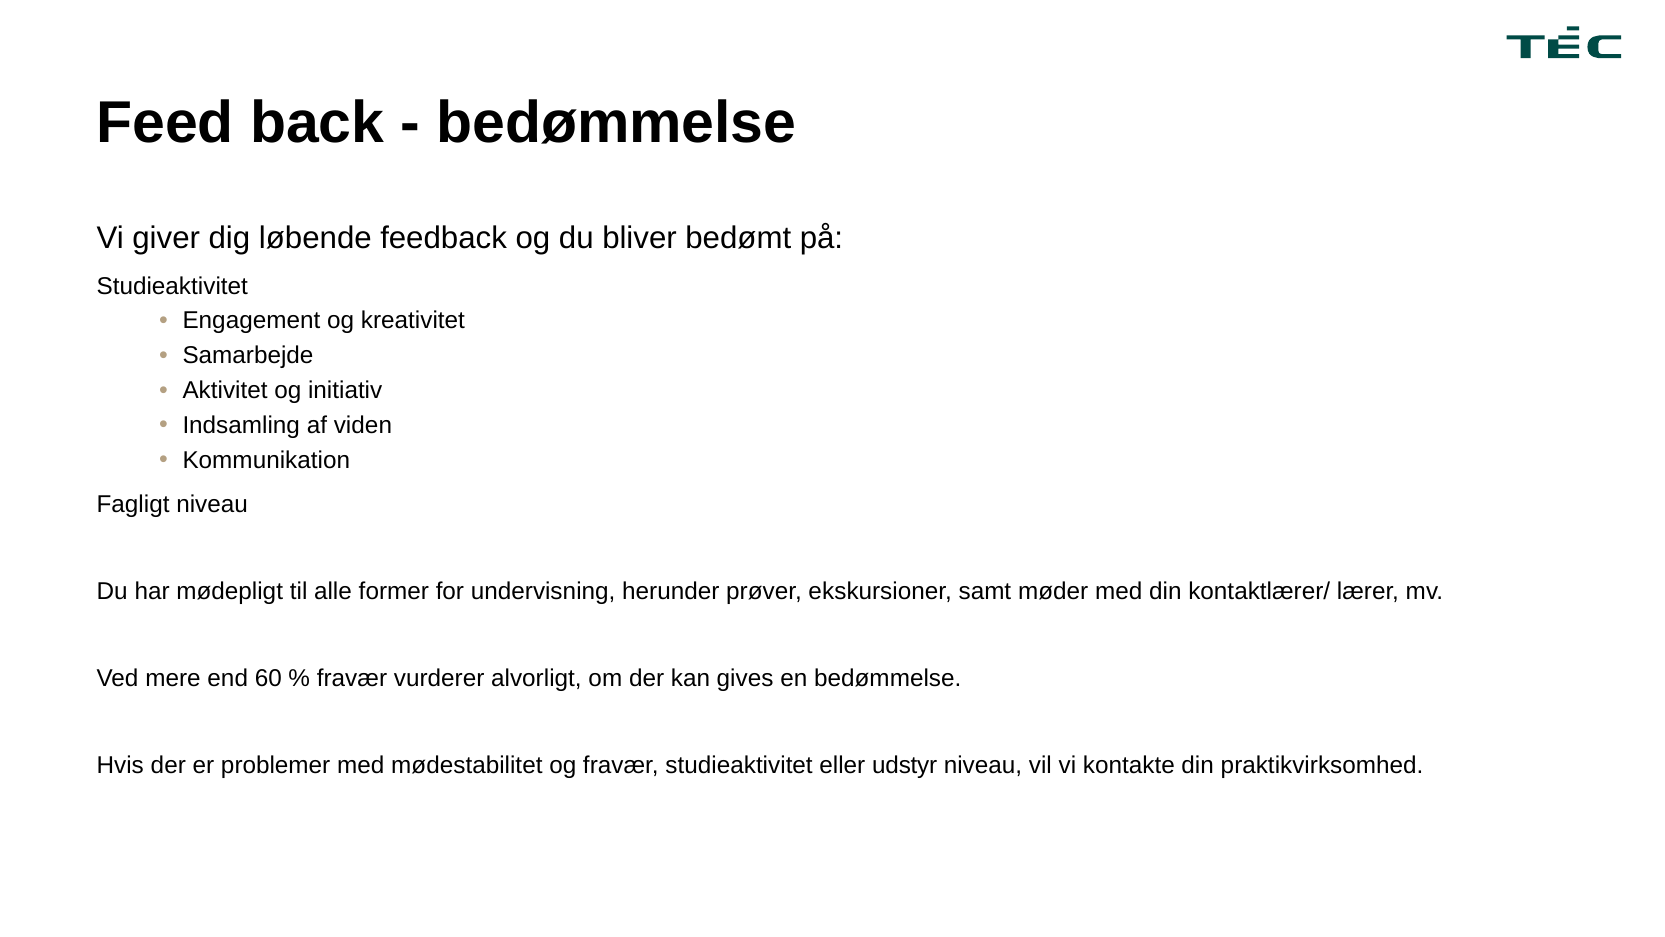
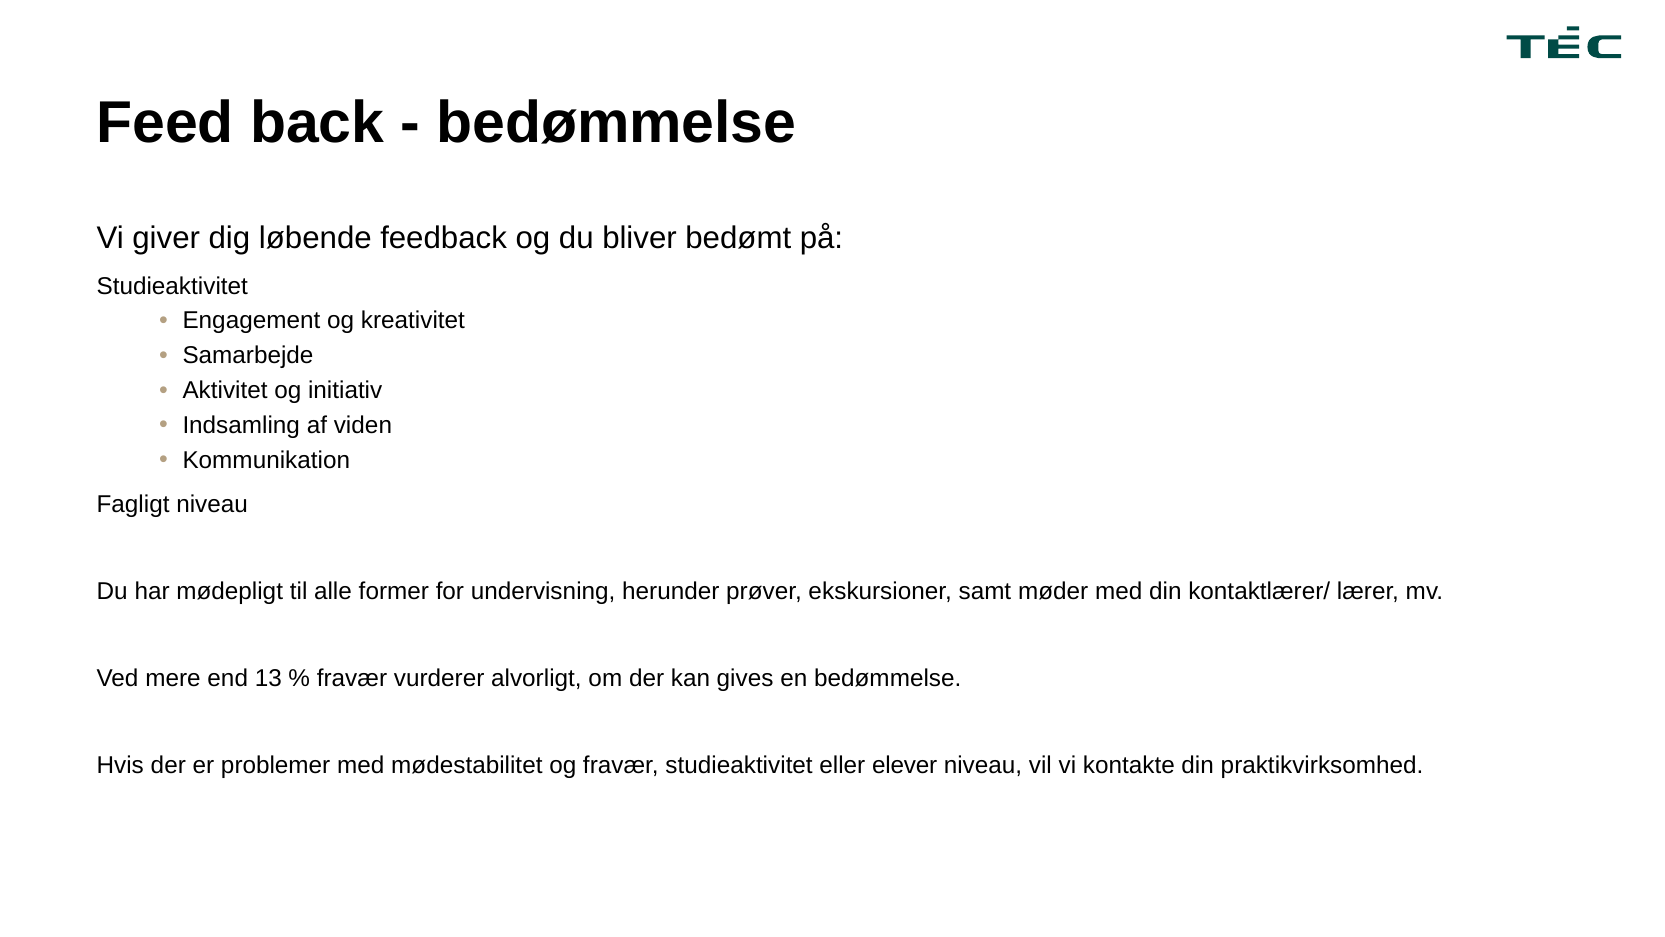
60: 60 -> 13
udstyr: udstyr -> elever
